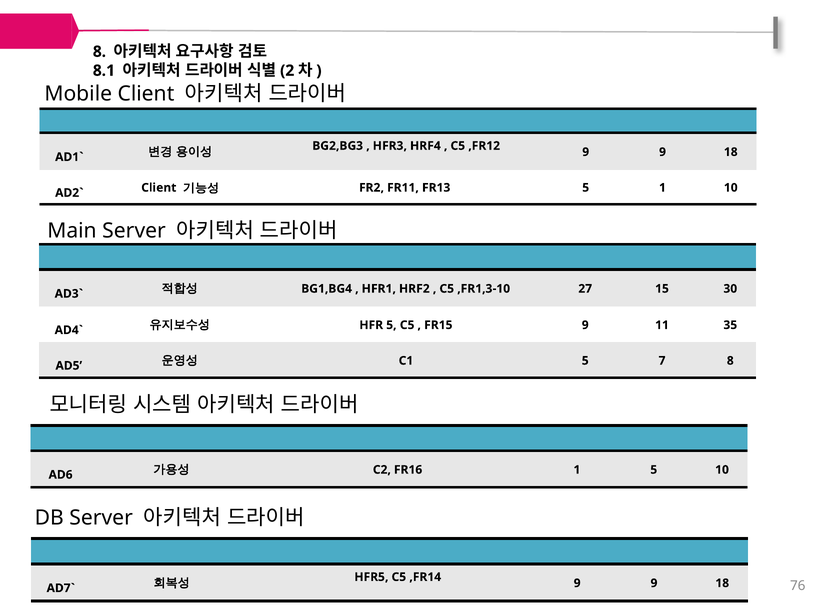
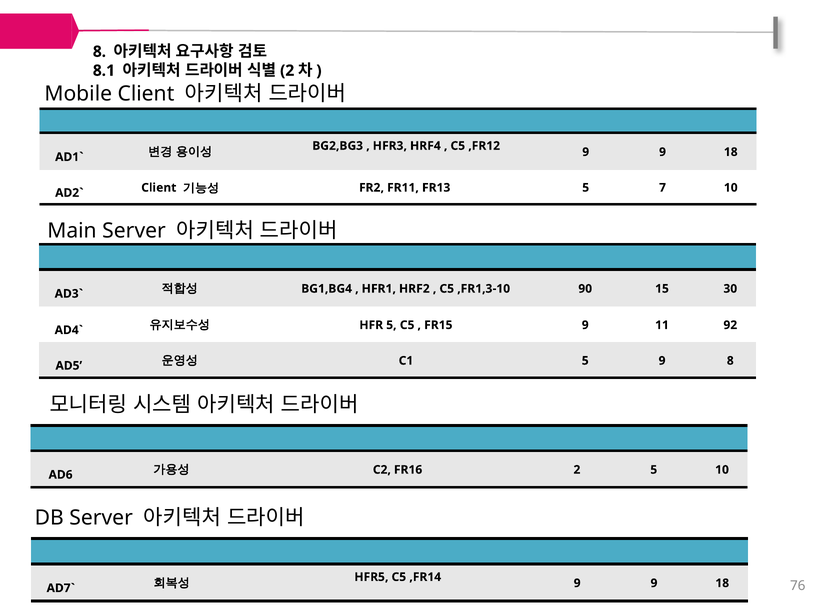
5 1: 1 -> 7
27: 27 -> 90
35: 35 -> 92
5 7: 7 -> 9
FR16 1: 1 -> 2
